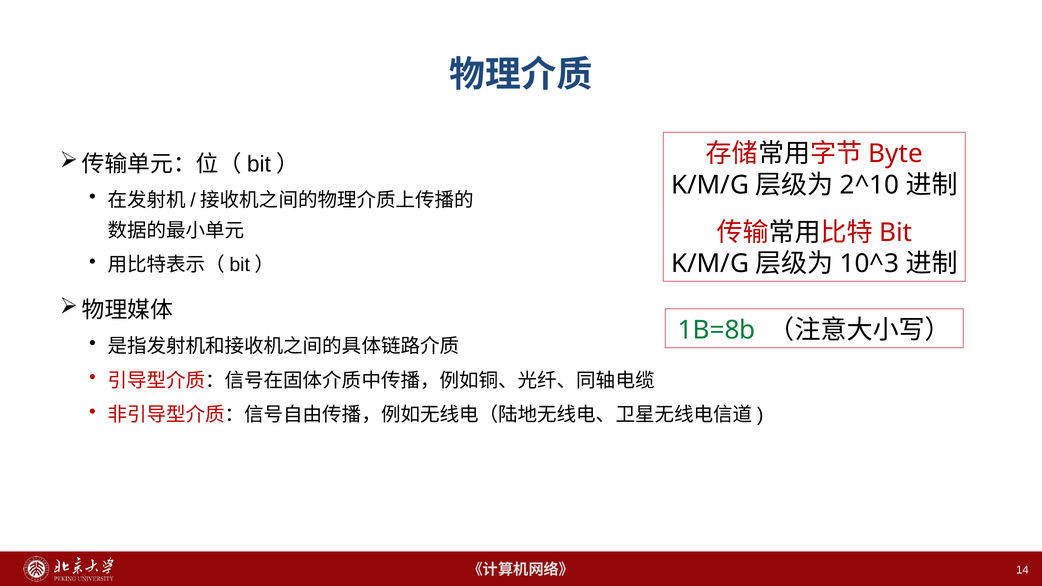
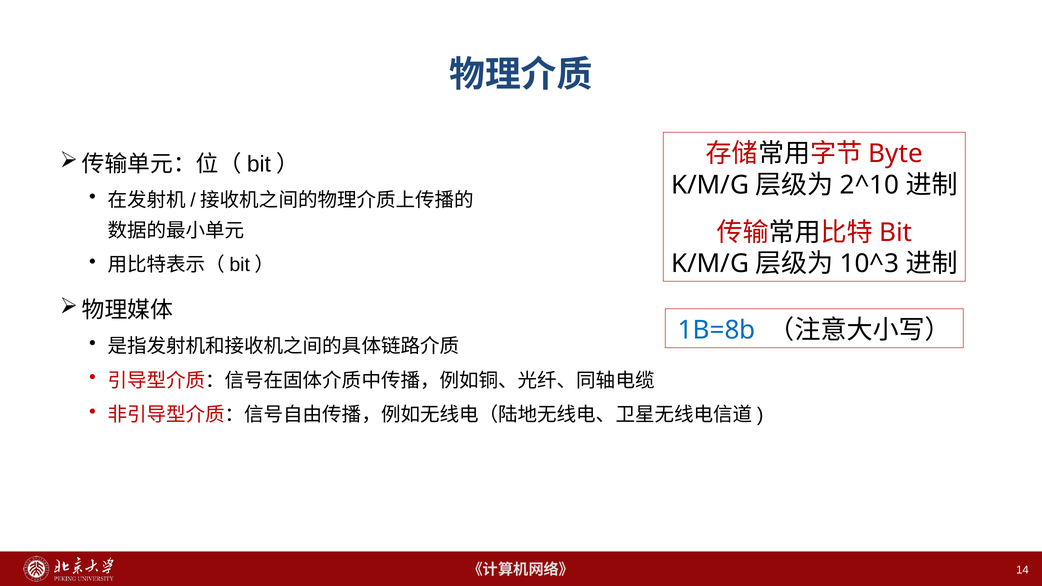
1B=8b colour: green -> blue
